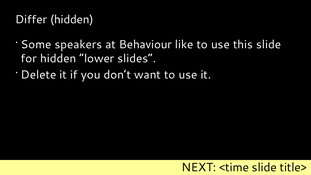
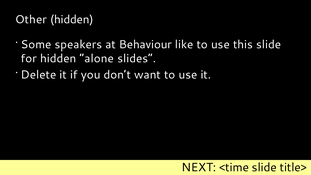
Differ: Differ -> Other
lower: lower -> alone
